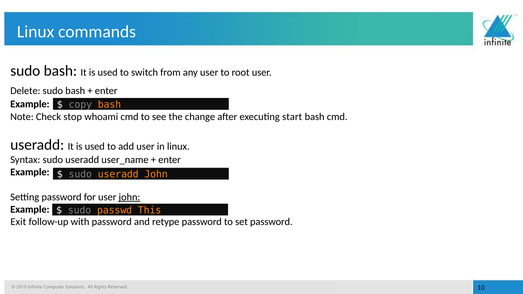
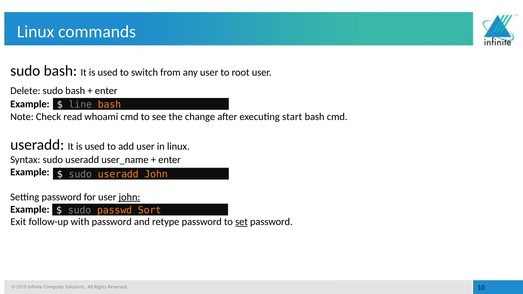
copy: copy -> line
stop: stop -> read
This: This -> Sort
set underline: none -> present
